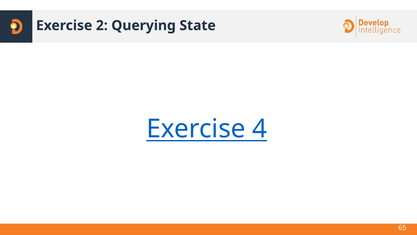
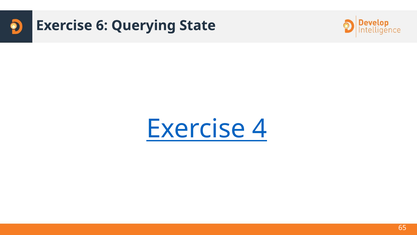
2: 2 -> 6
